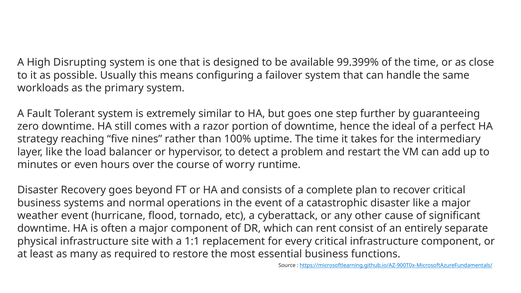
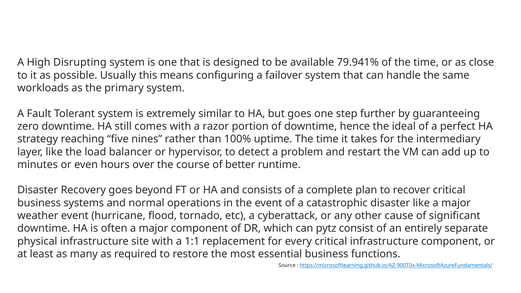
99.399%: 99.399% -> 79.941%
worry: worry -> better
rent: rent -> pytz
